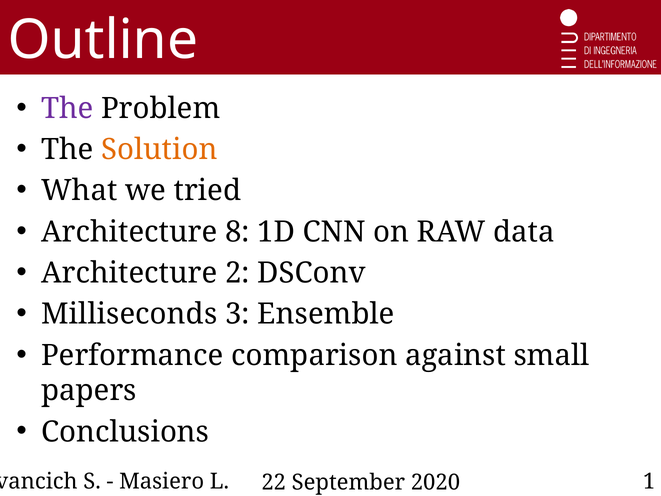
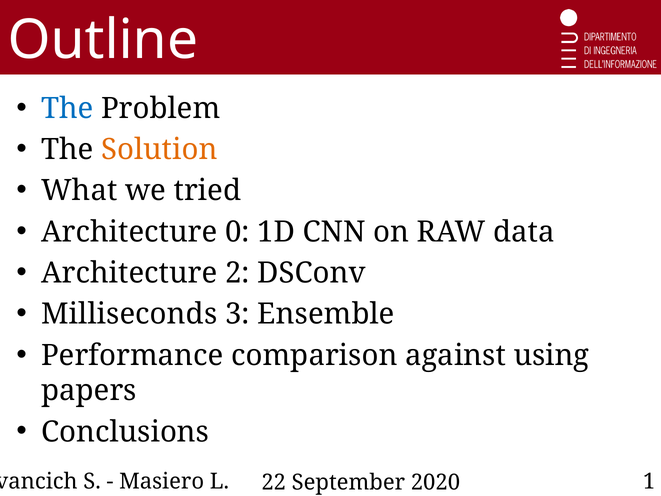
The at (67, 108) colour: purple -> blue
8: 8 -> 0
small: small -> using
